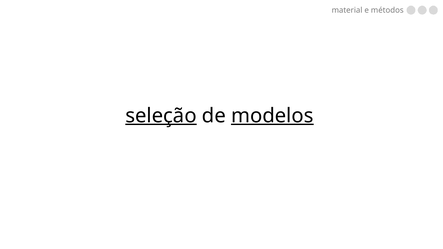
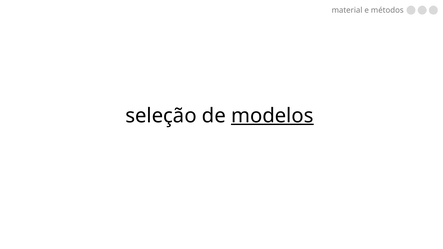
seleção underline: present -> none
